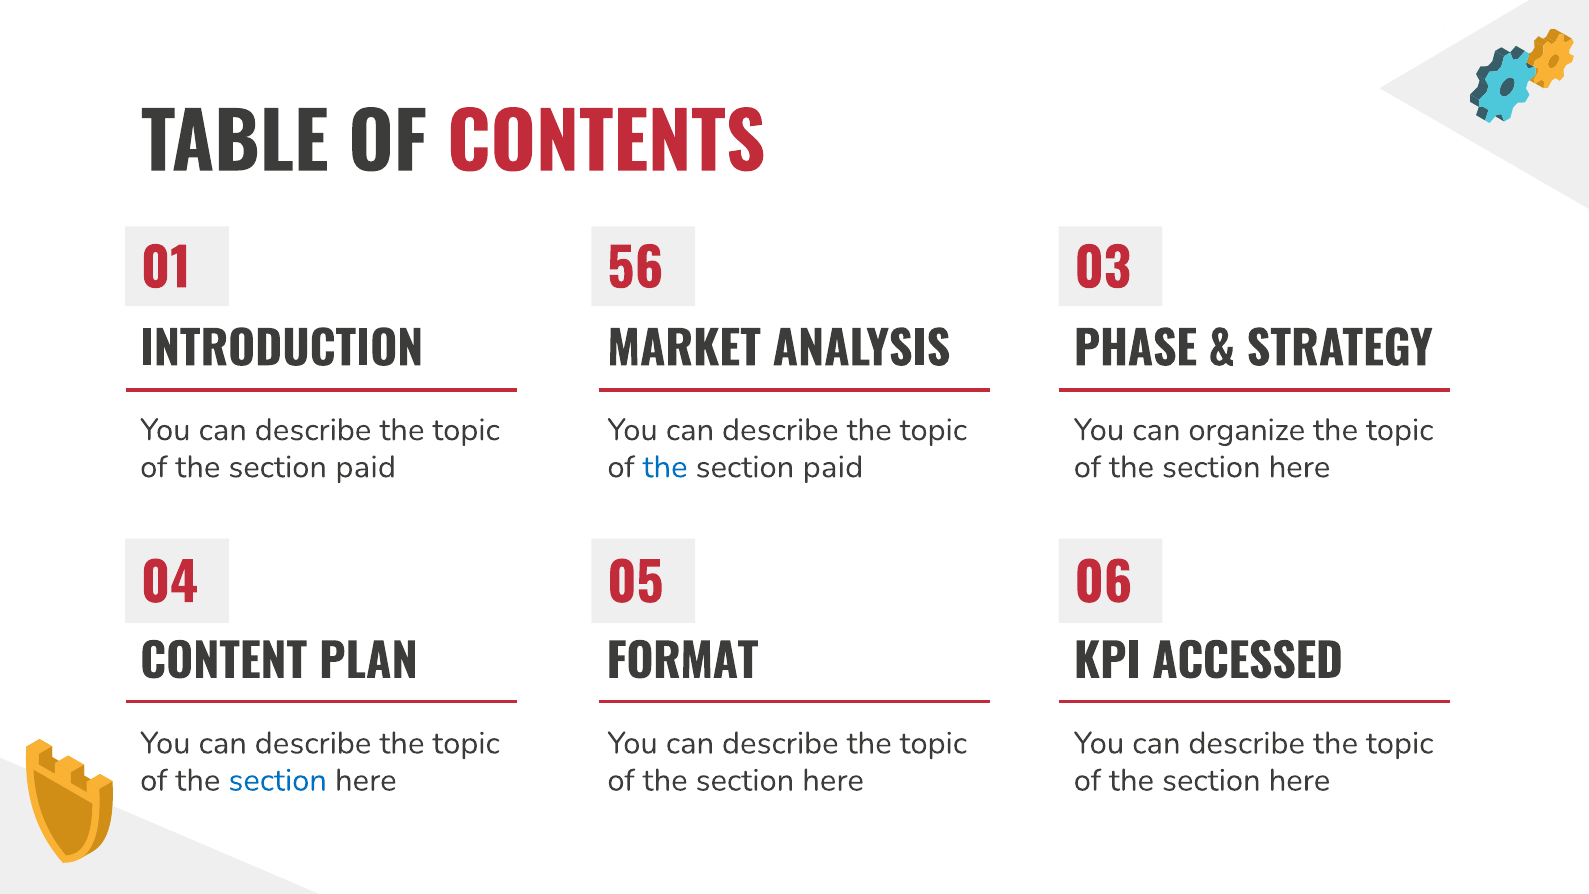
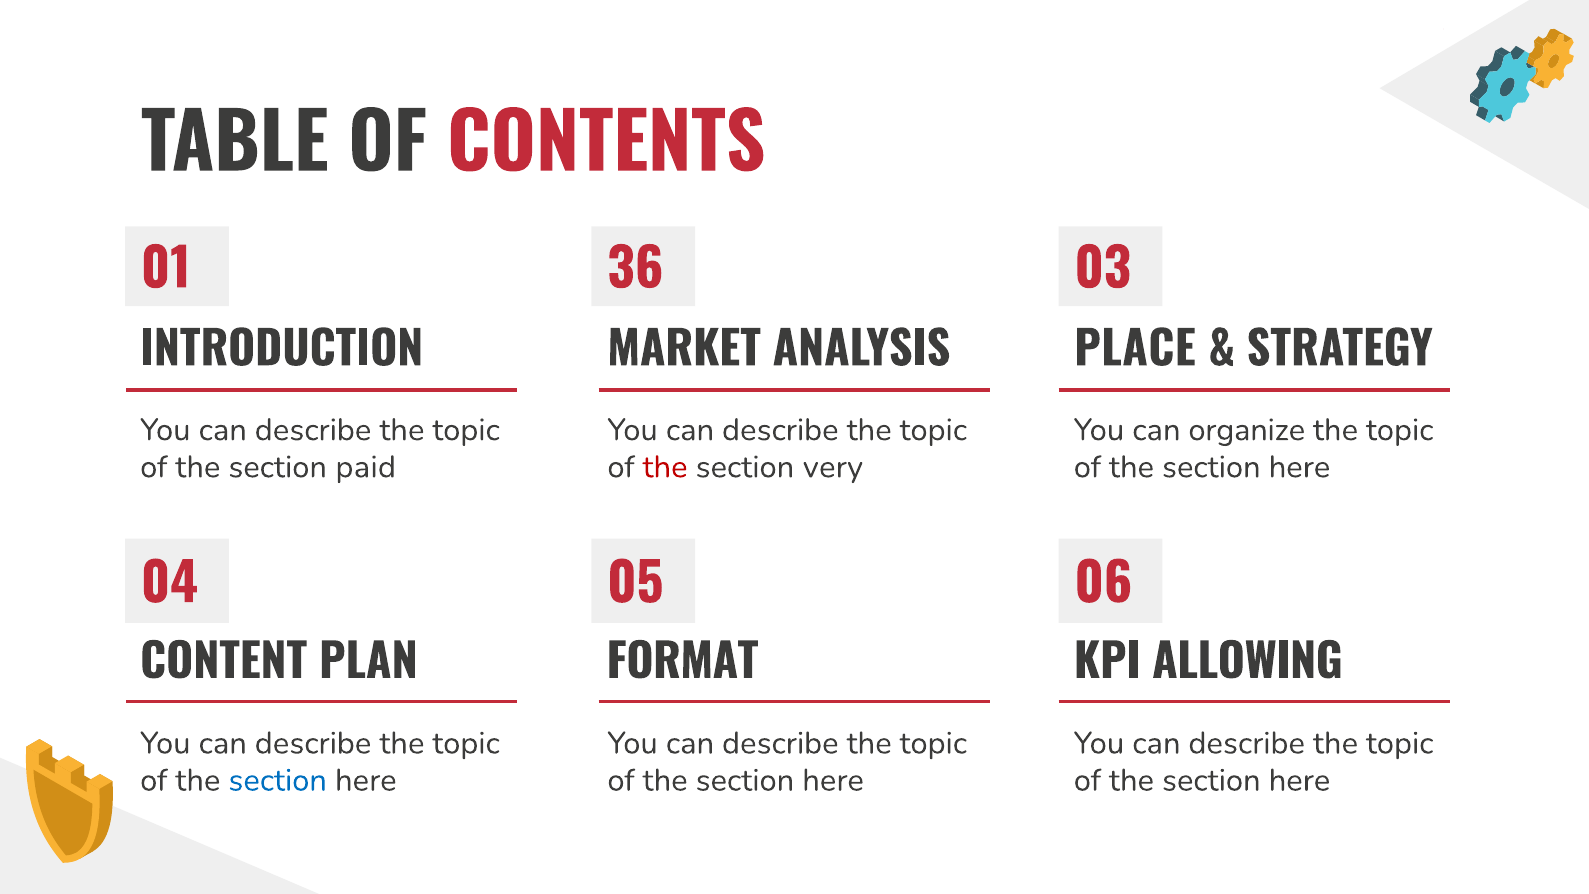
56: 56 -> 36
PHASE: PHASE -> PLACE
the at (665, 467) colour: blue -> red
paid at (833, 467): paid -> very
ACCESSED: ACCESSED -> ALLOWING
